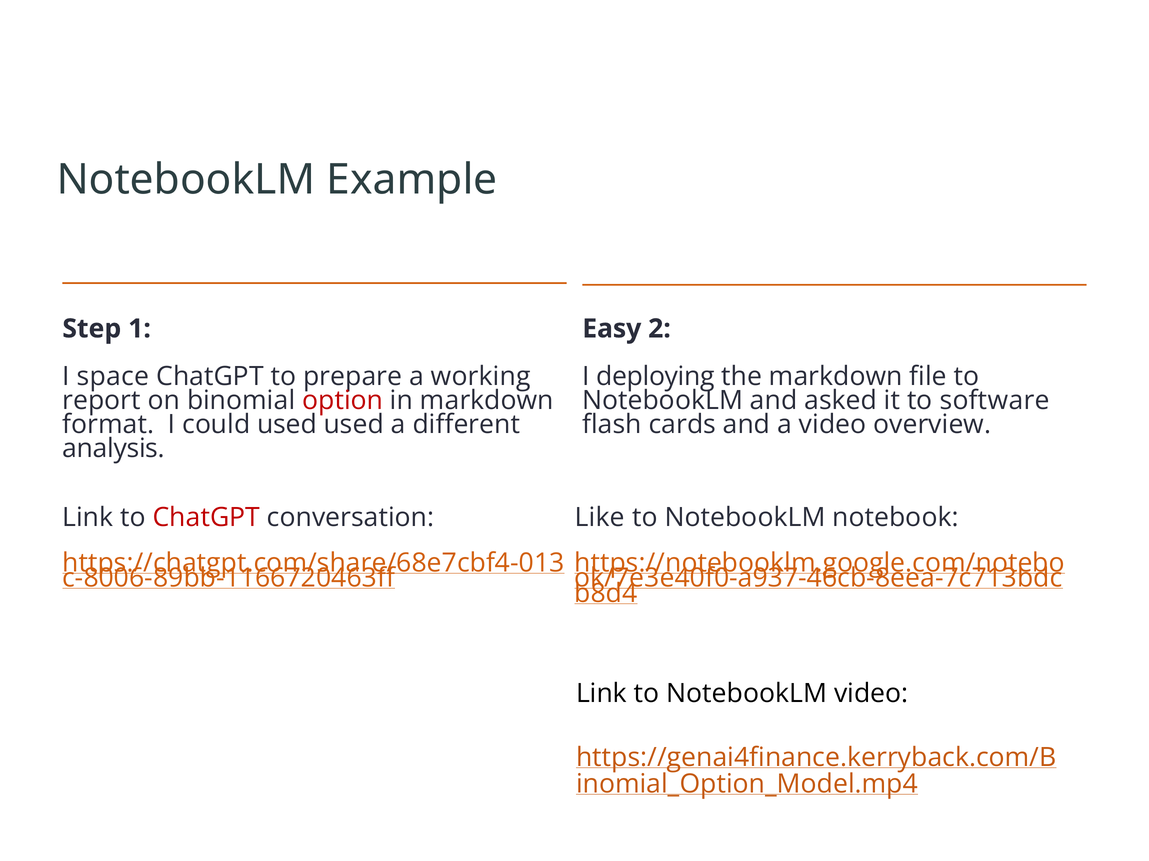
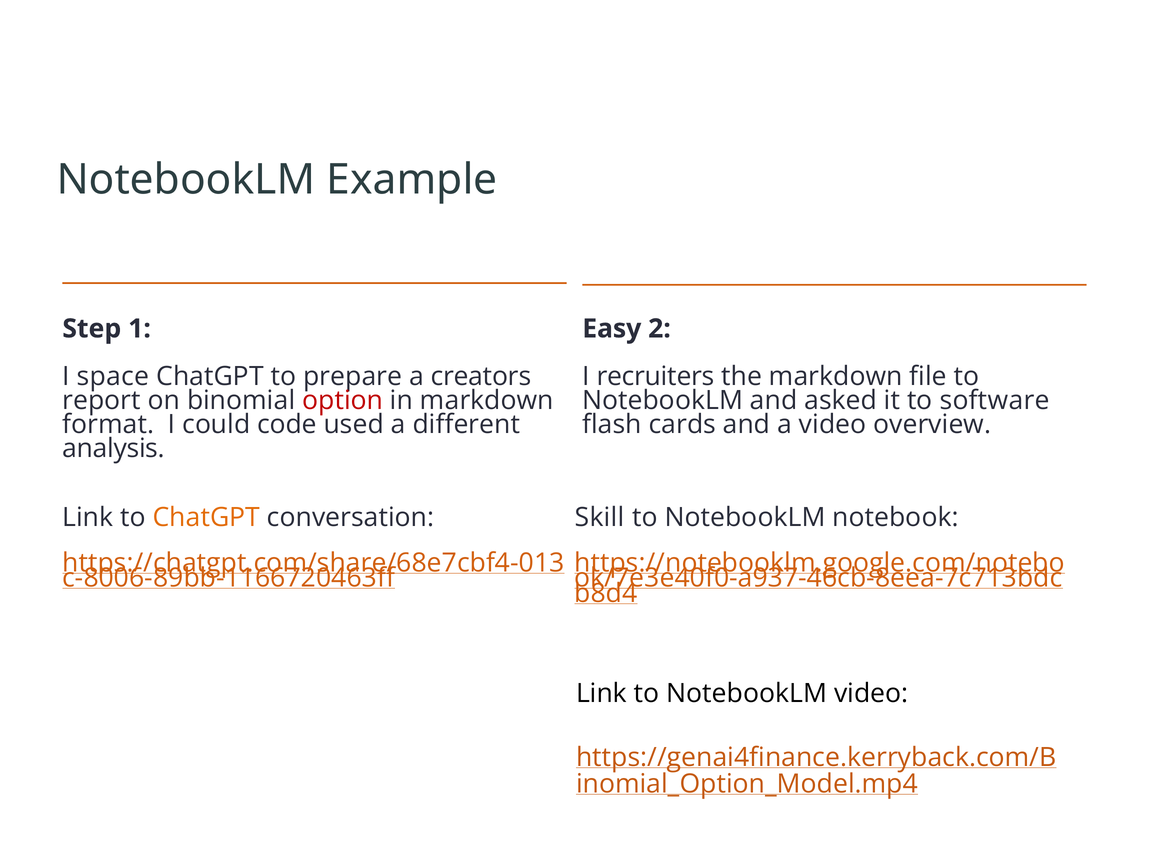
working: working -> creators
deploying: deploying -> recruiters
could used: used -> code
ChatGPT at (206, 518) colour: red -> orange
Like: Like -> Skill
